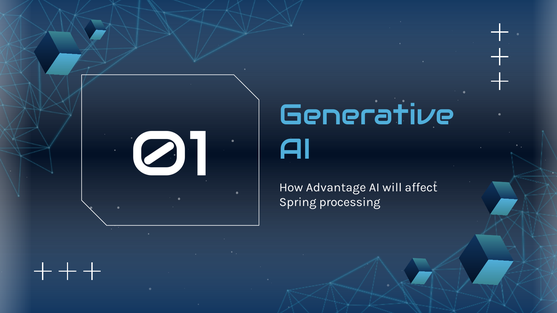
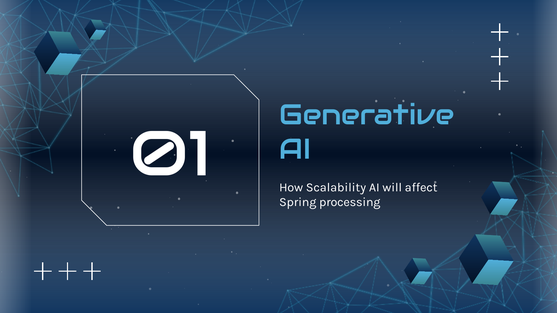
Advantage: Advantage -> Scalability
